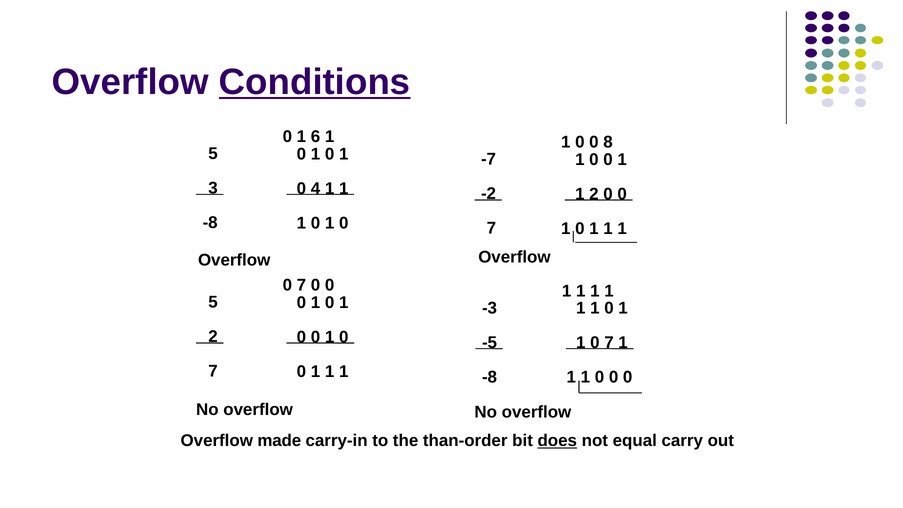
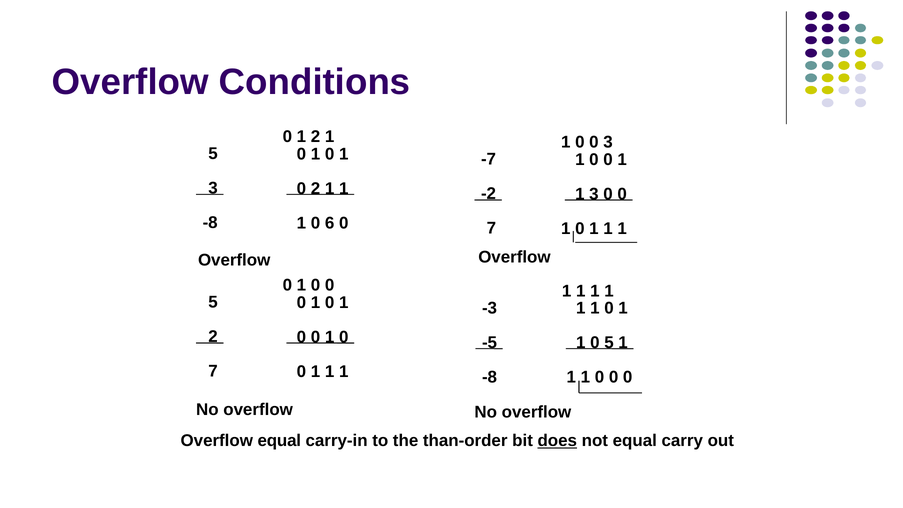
Conditions underline: present -> none
1 6: 6 -> 2
0 8: 8 -> 3
0 4: 4 -> 2
1 2: 2 -> 3
1 at (330, 223): 1 -> 6
7 at (301, 285): 7 -> 1
1 0 7: 7 -> 5
Overflow made: made -> equal
